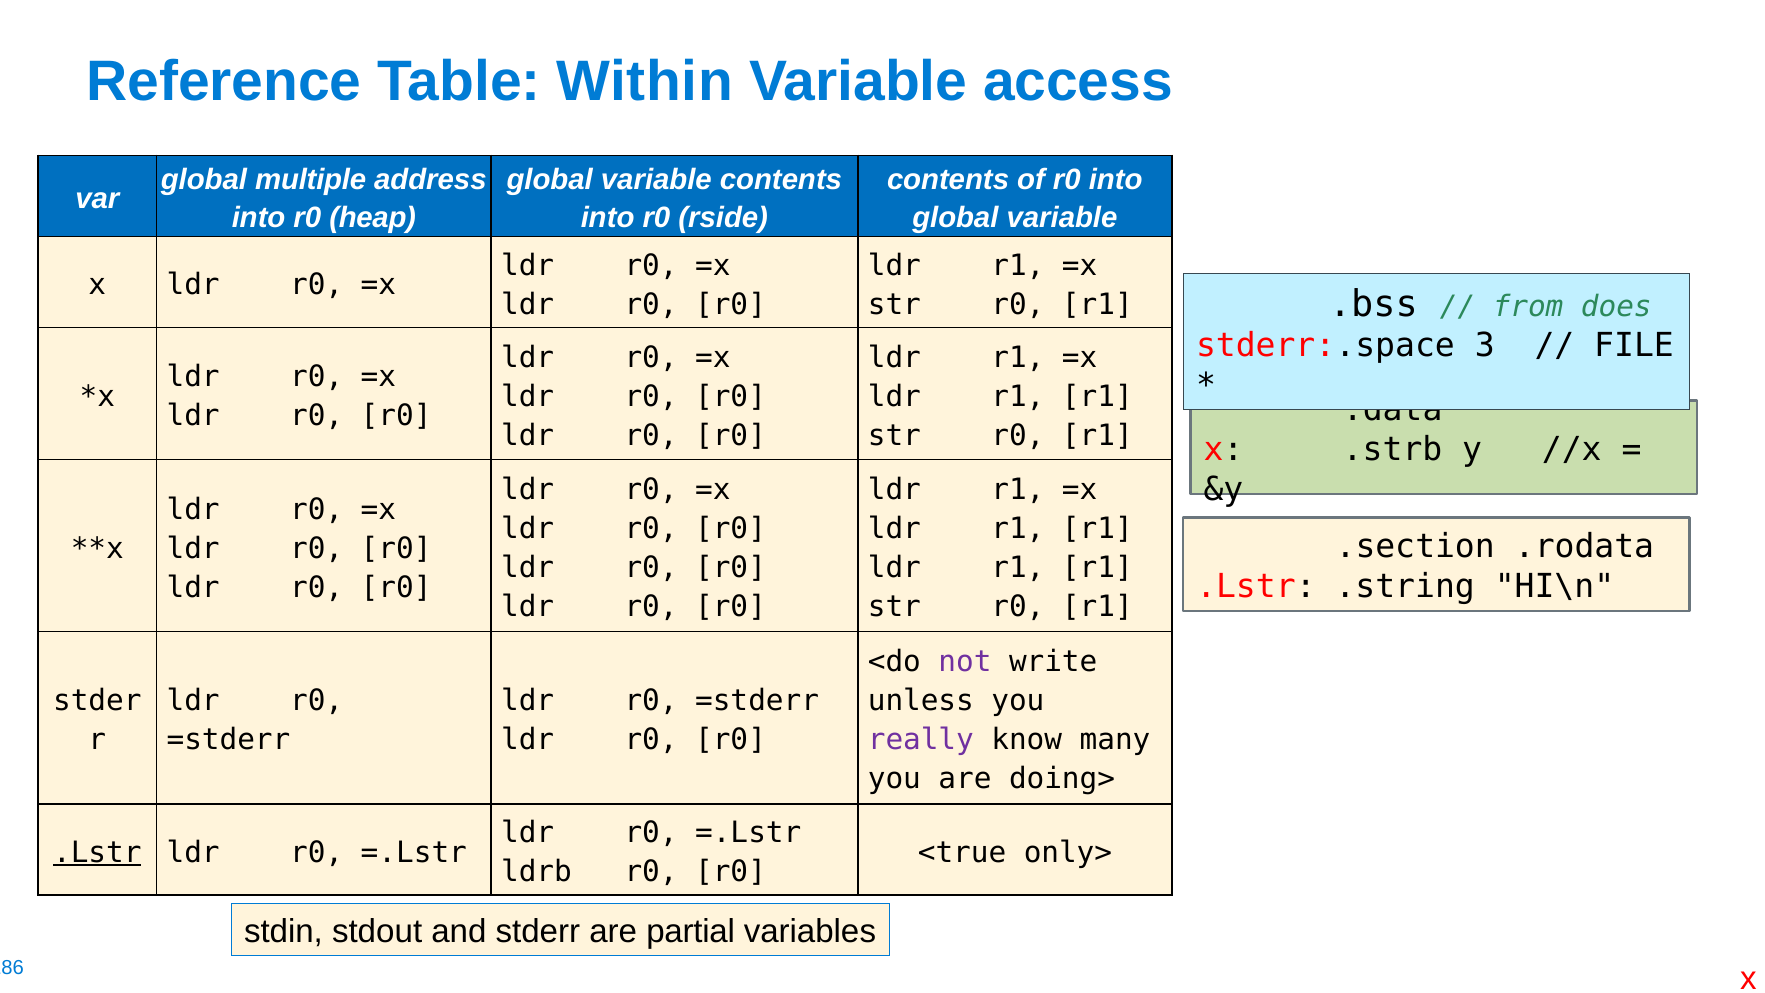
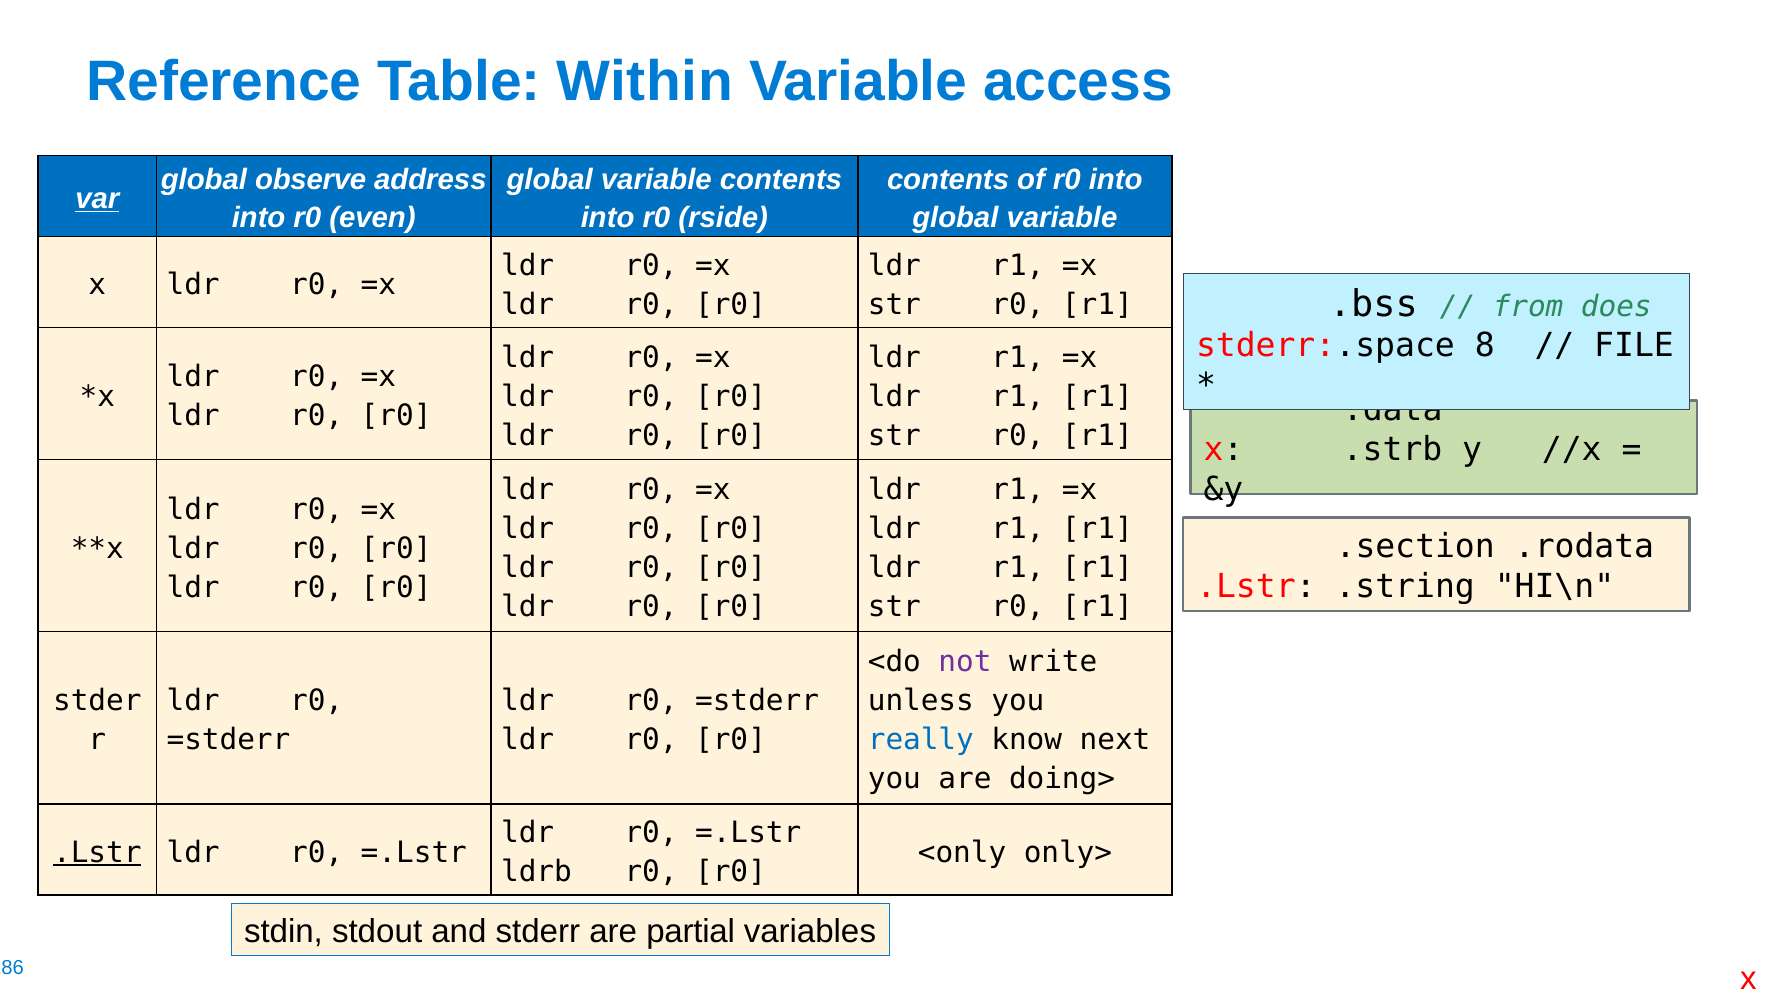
multiple: multiple -> observe
var underline: none -> present
heap: heap -> even
3: 3 -> 8
really colour: purple -> blue
many: many -> next
<true: <true -> <only
